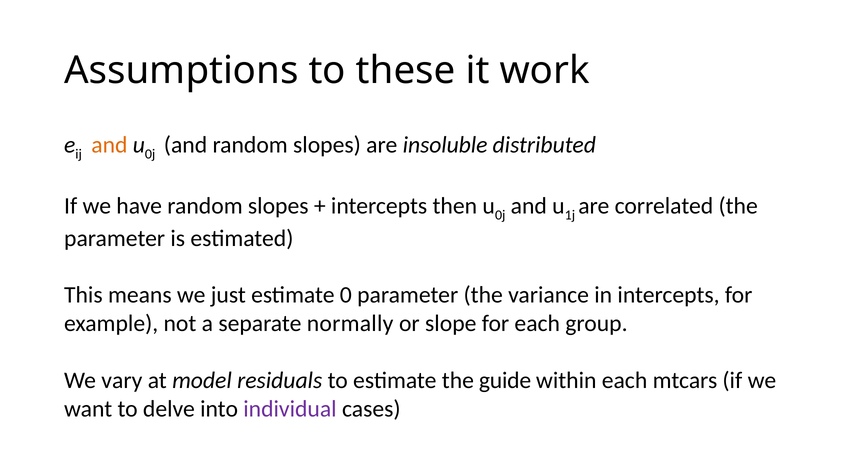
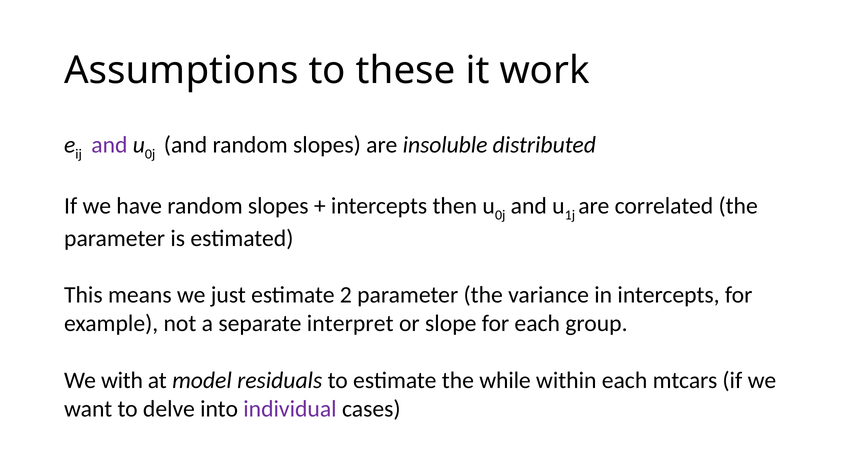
and at (109, 145) colour: orange -> purple
0: 0 -> 2
normally: normally -> interpret
vary: vary -> with
guide: guide -> while
